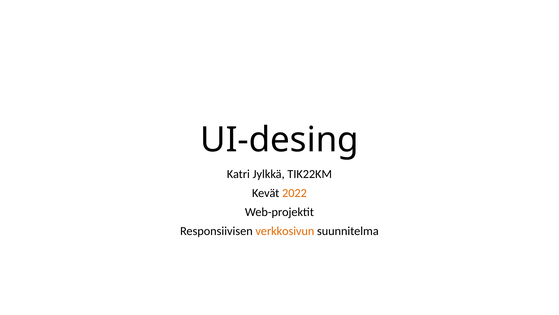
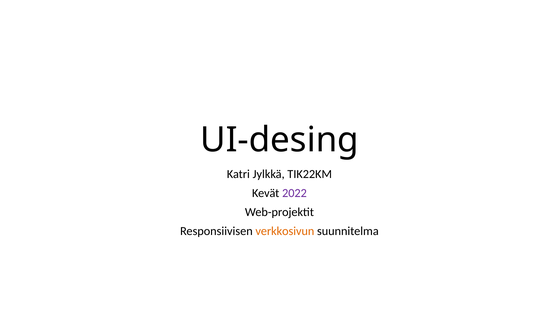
2022 colour: orange -> purple
